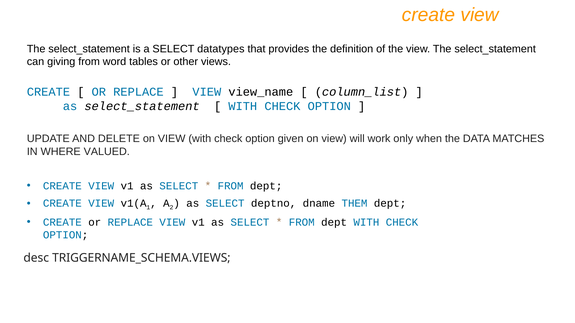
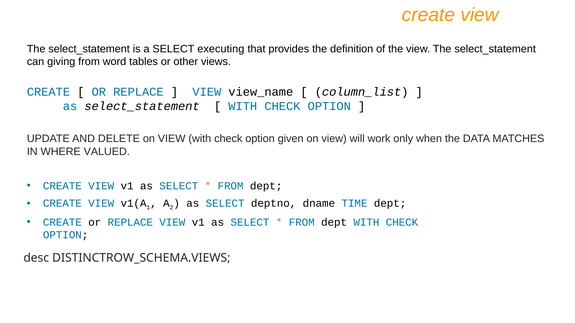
datatypes: datatypes -> executing
THEM: THEM -> TIME
TRIGGERNAME_SCHEMA.VIEWS: TRIGGERNAME_SCHEMA.VIEWS -> DISTINCTROW_SCHEMA.VIEWS
